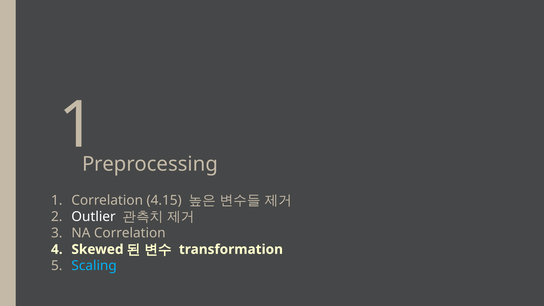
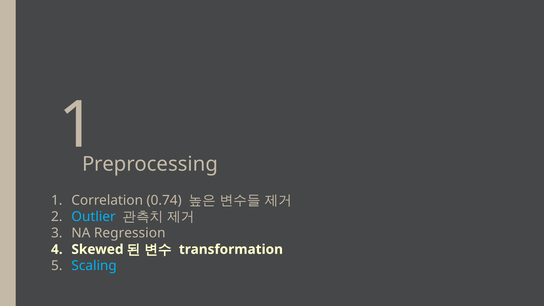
4.15: 4.15 -> 0.74
Outlier colour: white -> light blue
NA Correlation: Correlation -> Regression
